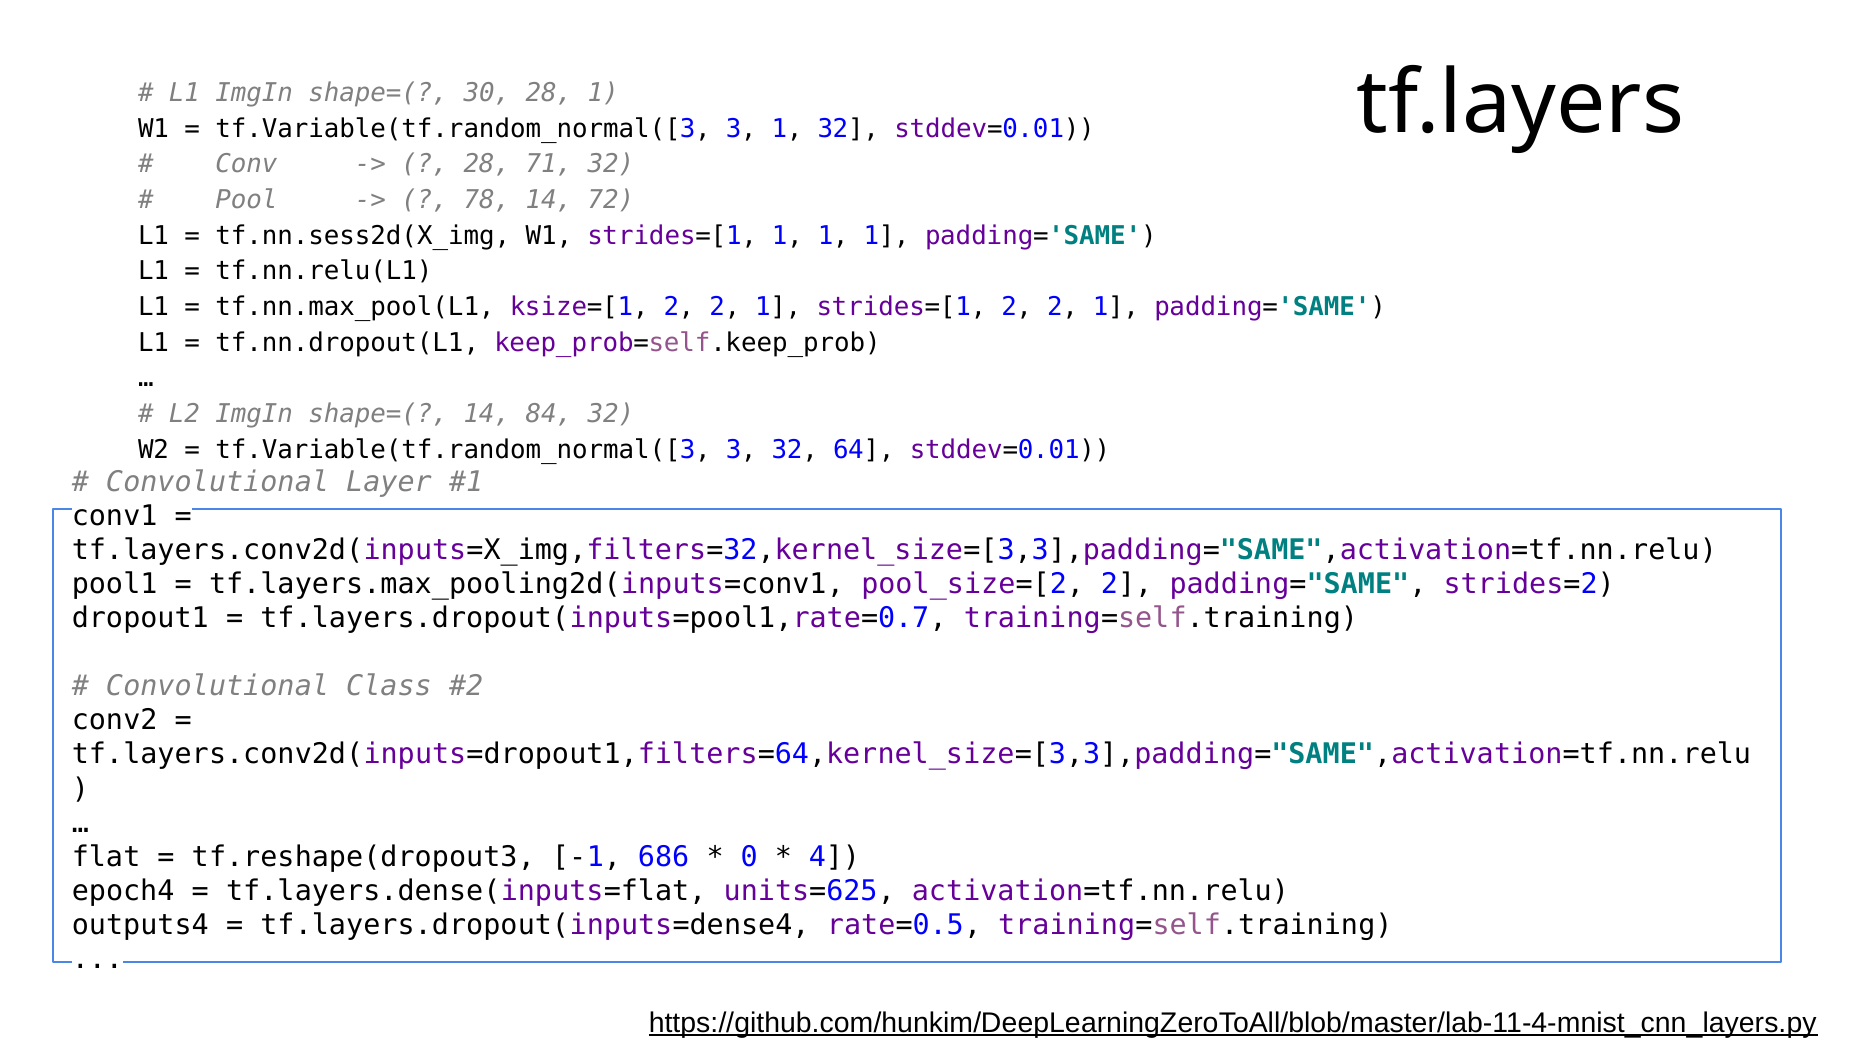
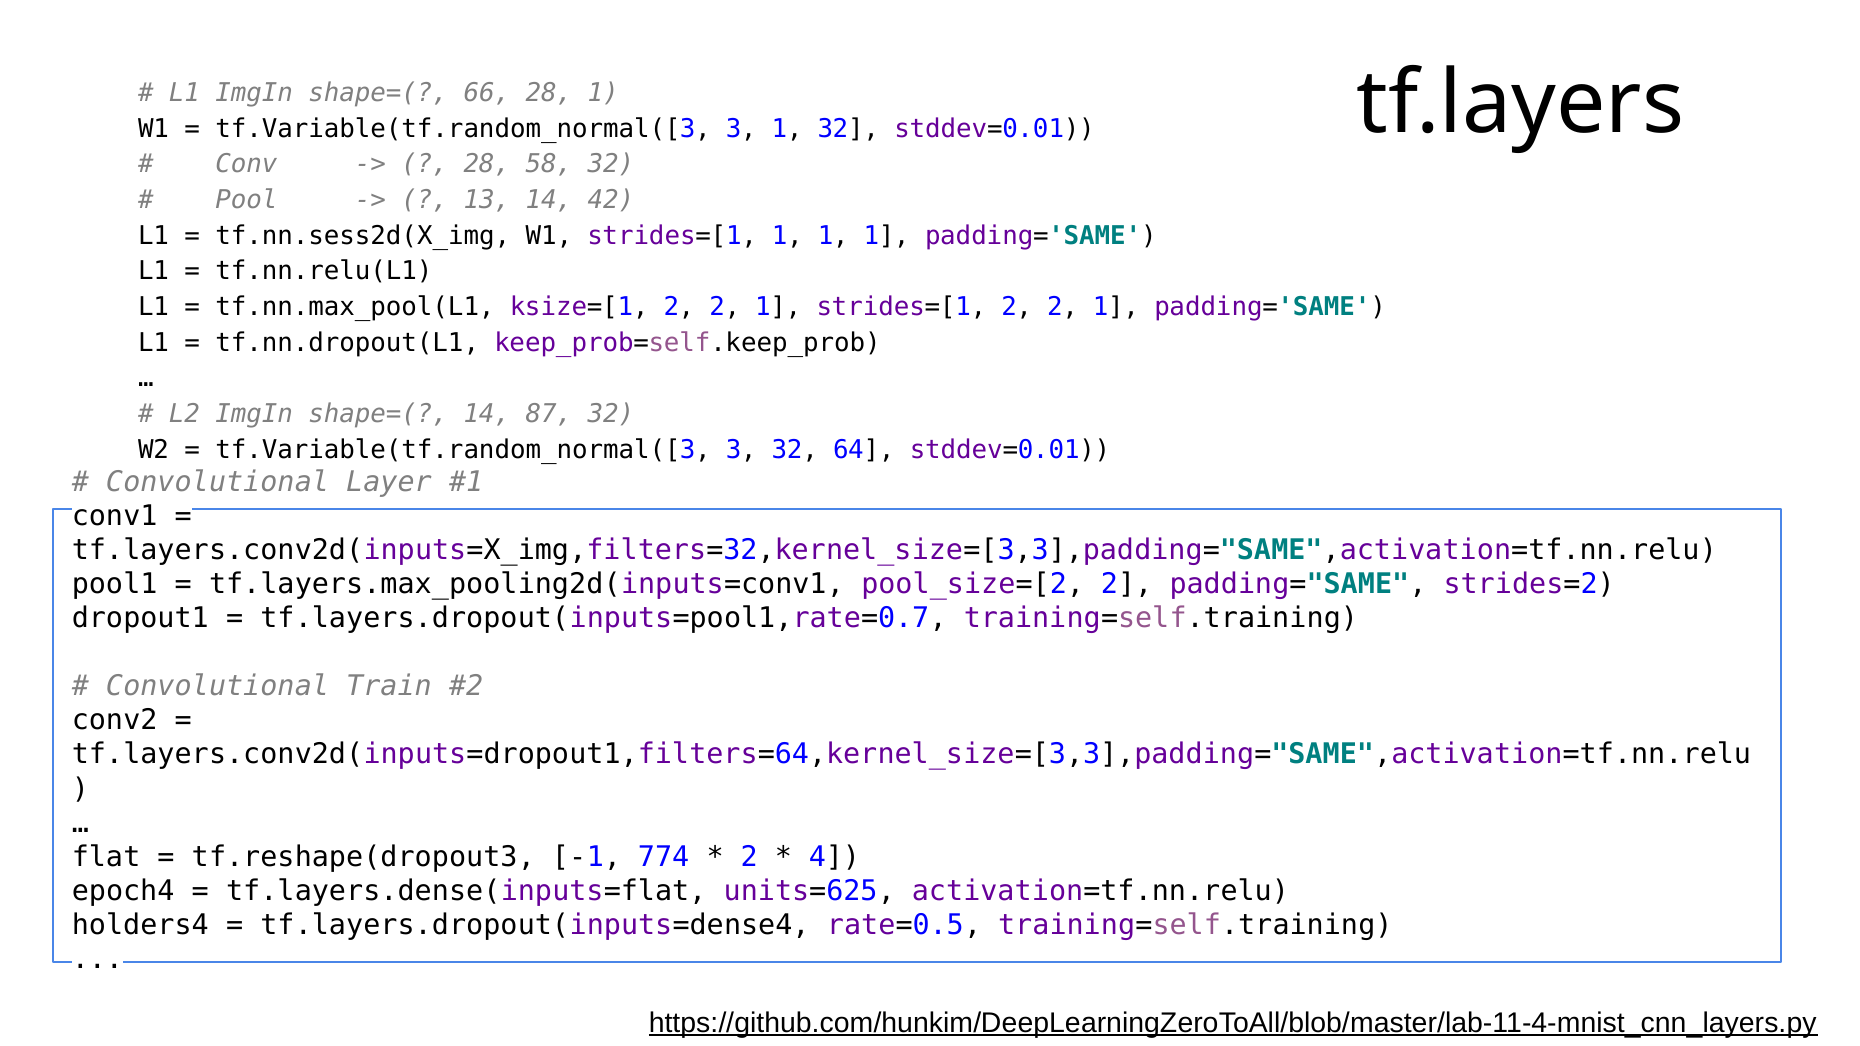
30: 30 -> 66
71: 71 -> 58
78: 78 -> 13
72: 72 -> 42
84: 84 -> 87
Class: Class -> Train
686: 686 -> 774
0 at (749, 857): 0 -> 2
outputs4: outputs4 -> holders4
